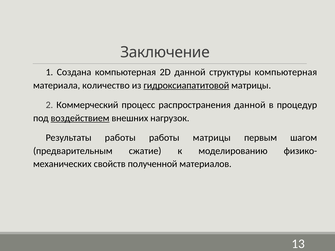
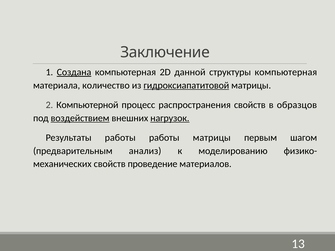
Создана underline: none -> present
Коммерческий: Коммерческий -> Компьютерной
распространения данной: данной -> свойств
процедур: процедур -> образцов
нагрузок underline: none -> present
сжатие: сжатие -> анализ
полученной: полученной -> проведение
